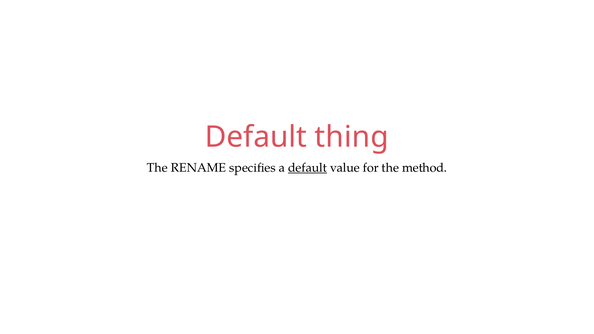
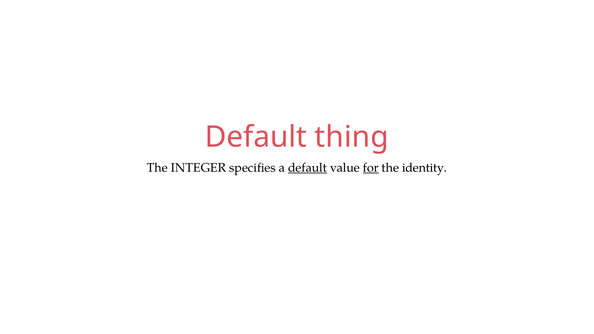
RENAME: RENAME -> INTEGER
for underline: none -> present
method: method -> identity
